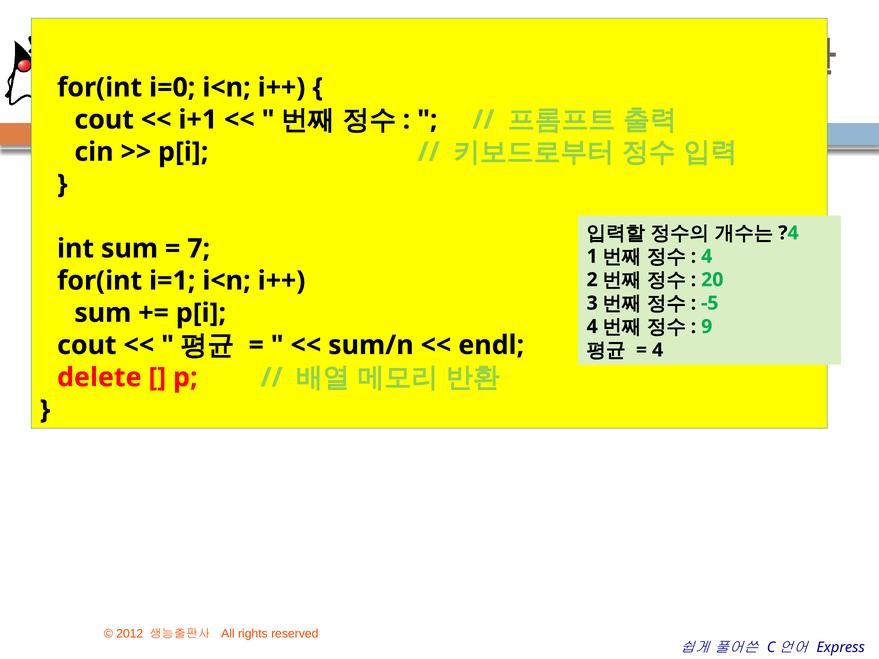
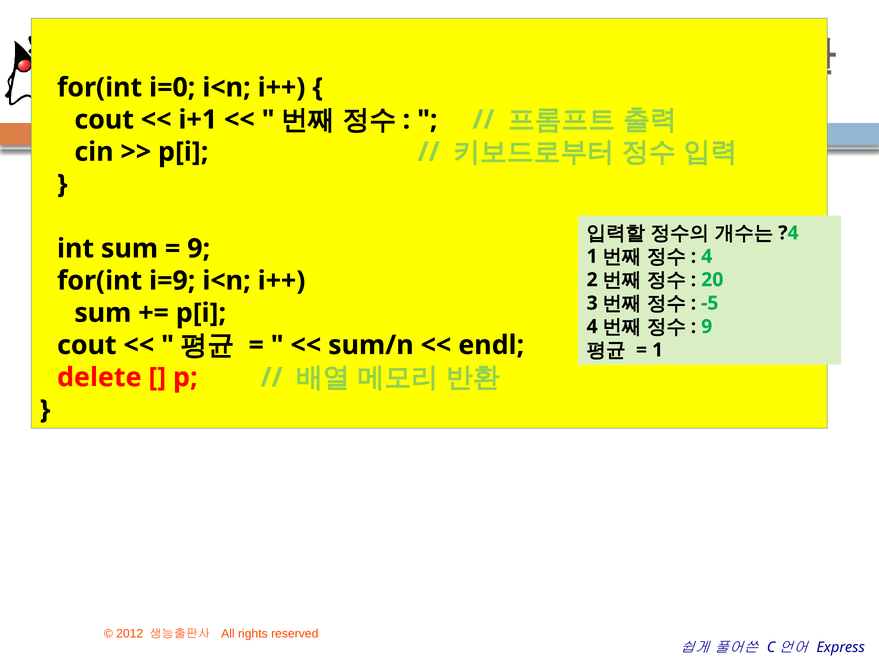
7 at (199, 249): 7 -> 9
i=1: i=1 -> i=9
4 at (658, 350): 4 -> 1
